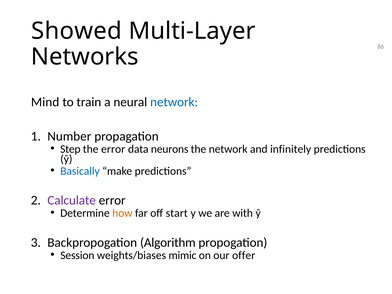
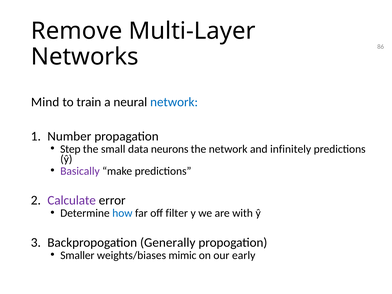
Showed: Showed -> Remove
the error: error -> small
Basically colour: blue -> purple
how colour: orange -> blue
start: start -> filter
Algorithm: Algorithm -> Generally
Session: Session -> Smaller
offer: offer -> early
